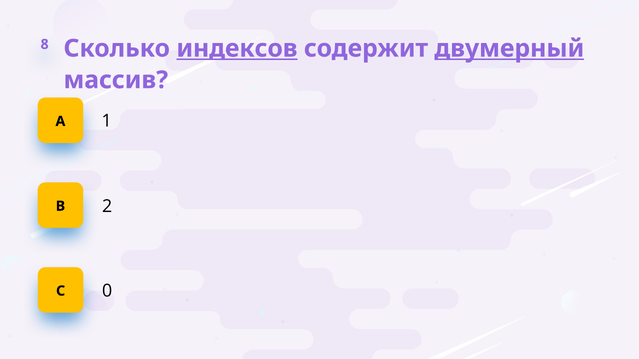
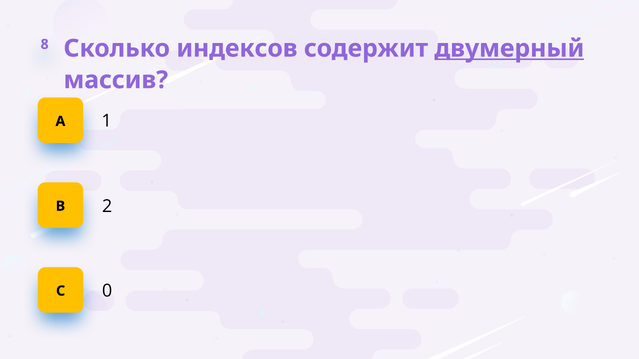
индексов underline: present -> none
